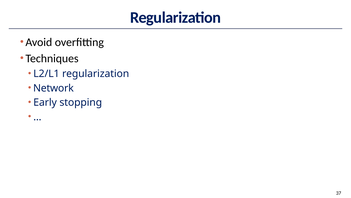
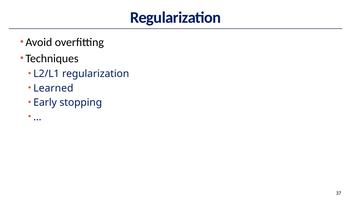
Network: Network -> Learned
